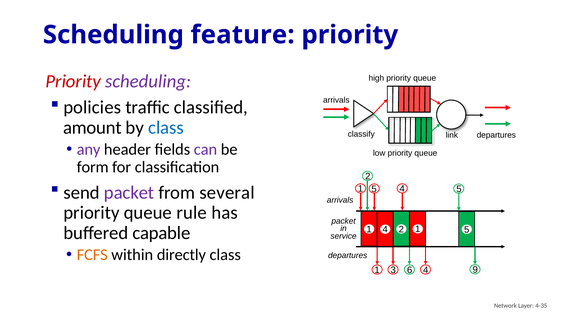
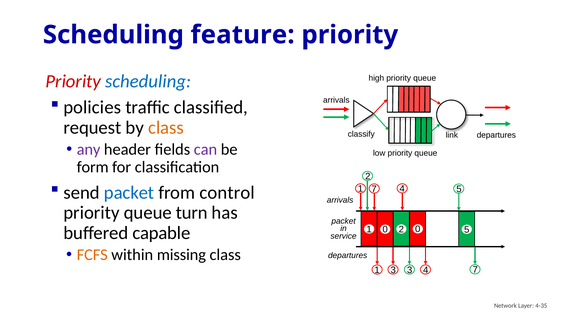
scheduling at (148, 81) colour: purple -> blue
amount: amount -> request
class at (166, 128) colour: blue -> orange
packet at (129, 193) colour: purple -> blue
several: several -> control
5 at (374, 189): 5 -> 7
rule: rule -> turn
1 4: 4 -> 0
2 1: 1 -> 0
directly: directly -> missing
3 6: 6 -> 3
4 9: 9 -> 7
